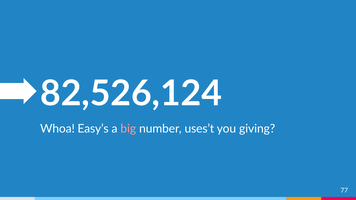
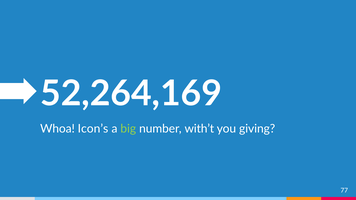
82,526,124: 82,526,124 -> 52,264,169
Easy’s: Easy’s -> Icon’s
big colour: pink -> light green
uses’t: uses’t -> with’t
